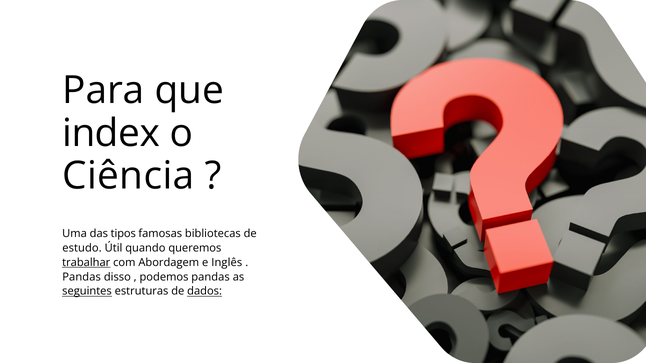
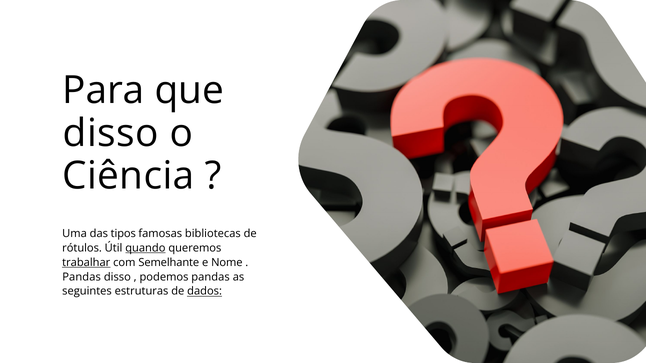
index at (111, 133): index -> disso
estudo: estudo -> rótulos
quando underline: none -> present
Abordagem: Abordagem -> Semelhante
Inglês: Inglês -> Nome
seguintes underline: present -> none
